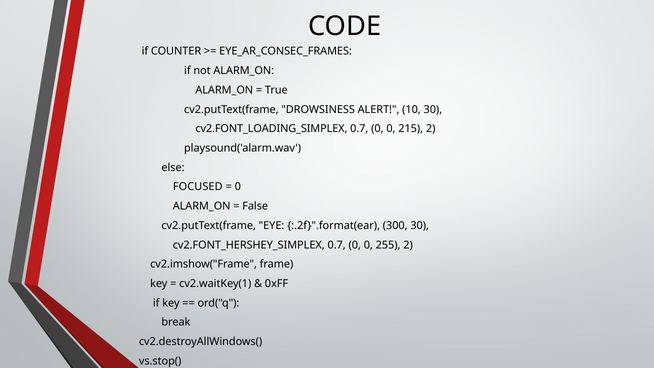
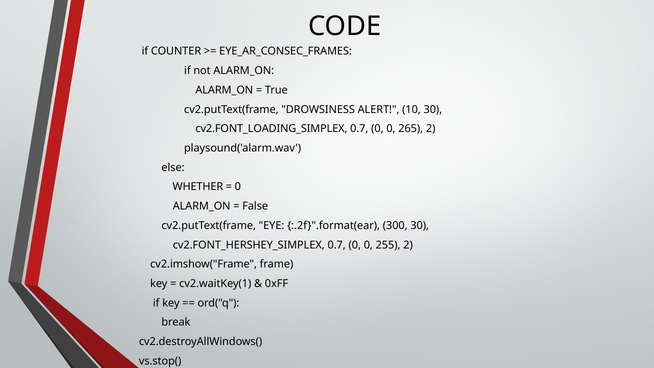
215: 215 -> 265
FOCUSED: FOCUSED -> WHETHER
